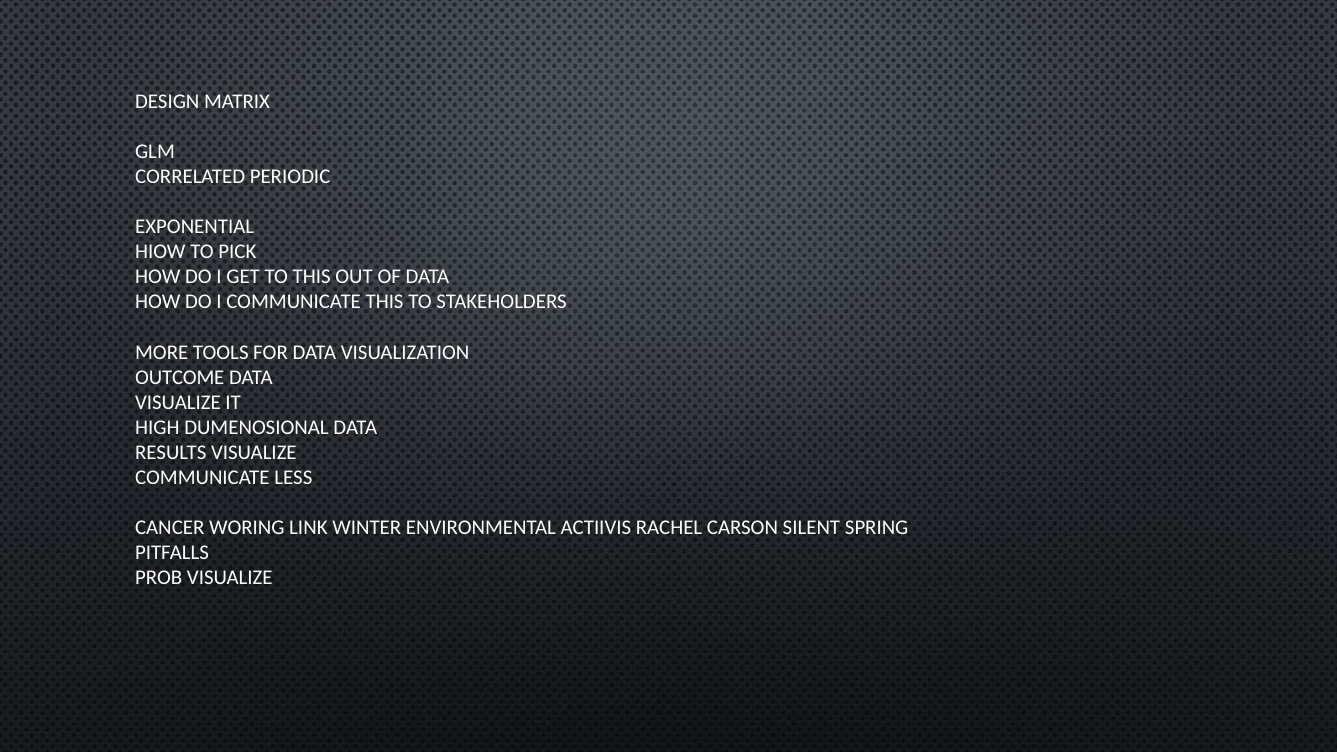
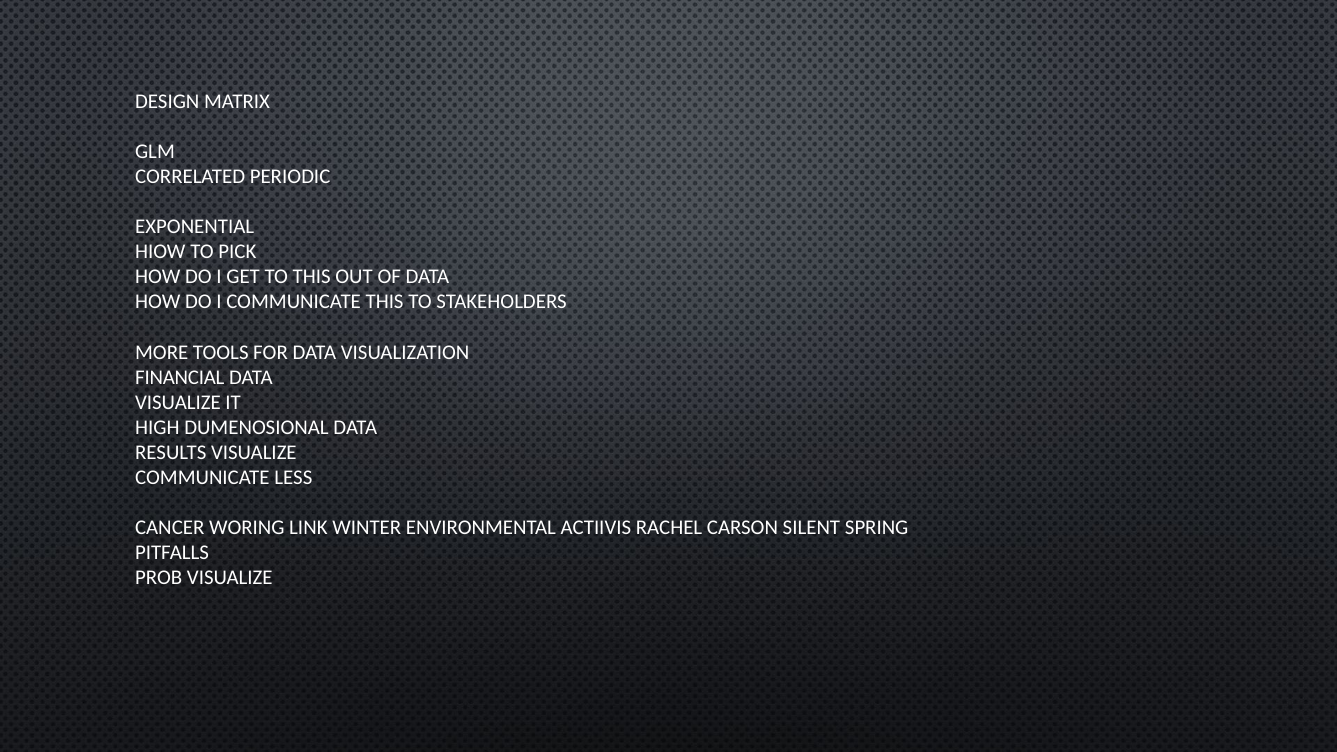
OUTCOME: OUTCOME -> FINANCIAL
